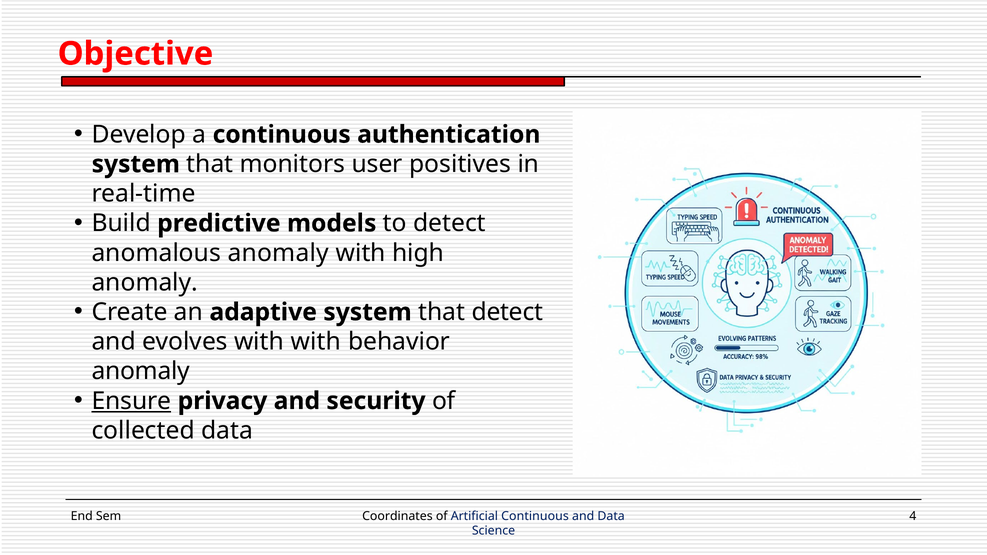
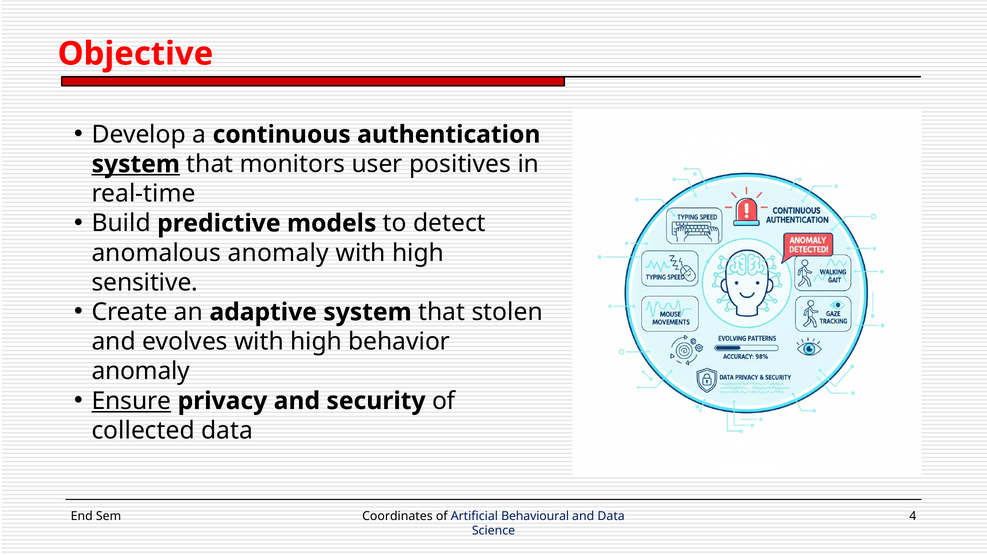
system at (136, 164) underline: none -> present
anomaly at (145, 283): anomaly -> sensitive
that detect: detect -> stolen
evolves with with: with -> high
Artificial Continuous: Continuous -> Behavioural
